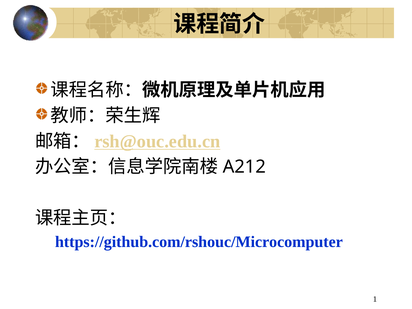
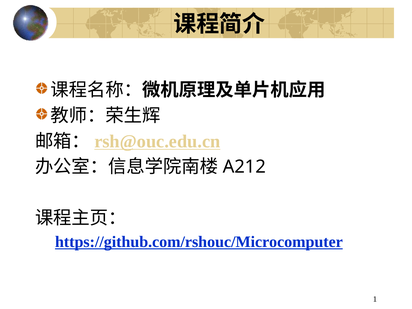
https://github.com/rshouc/Microcomputer underline: none -> present
